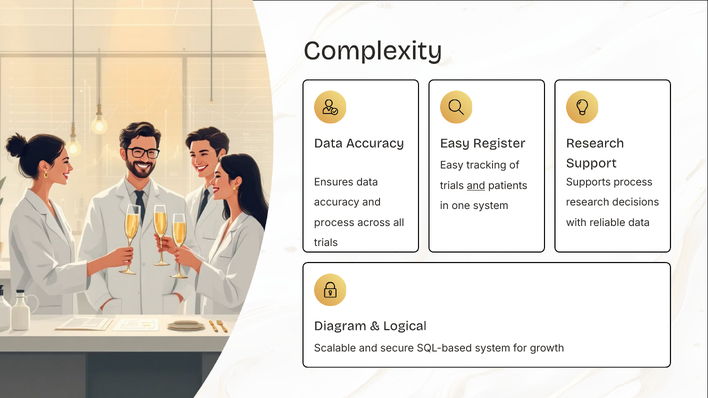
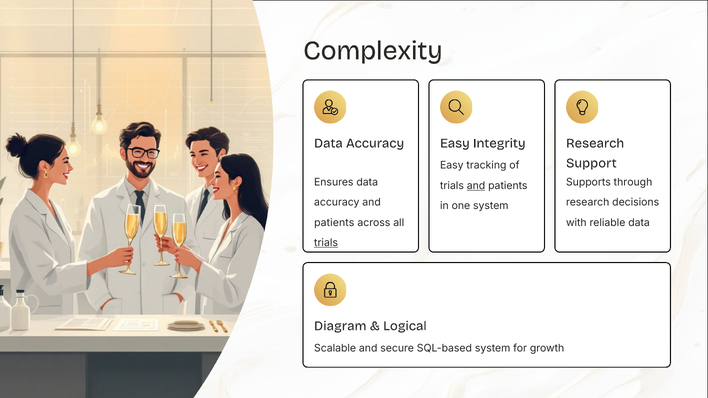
Register: Register -> Integrity
Supports process: process -> through
process at (334, 223): process -> patients
trials at (326, 243) underline: none -> present
